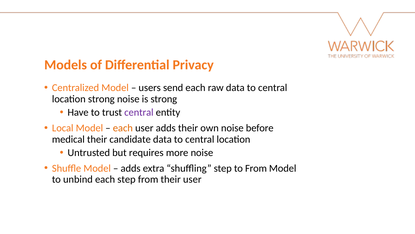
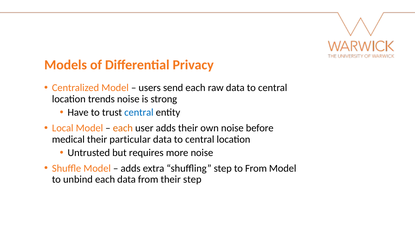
location strong: strong -> trends
central at (139, 112) colour: purple -> blue
candidate: candidate -> particular
each step: step -> data
their user: user -> step
